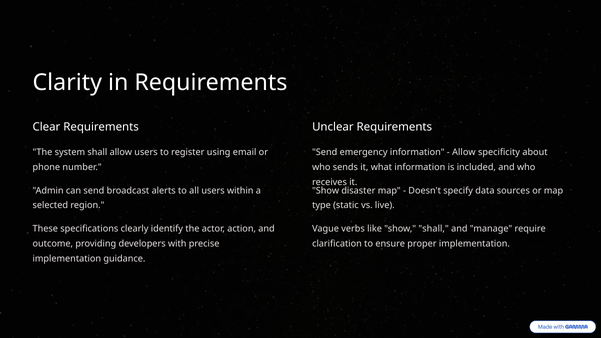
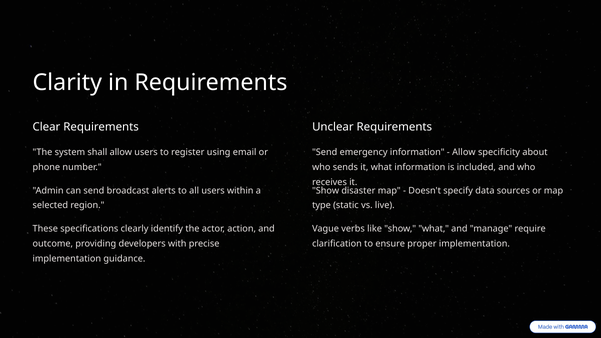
show shall: shall -> what
